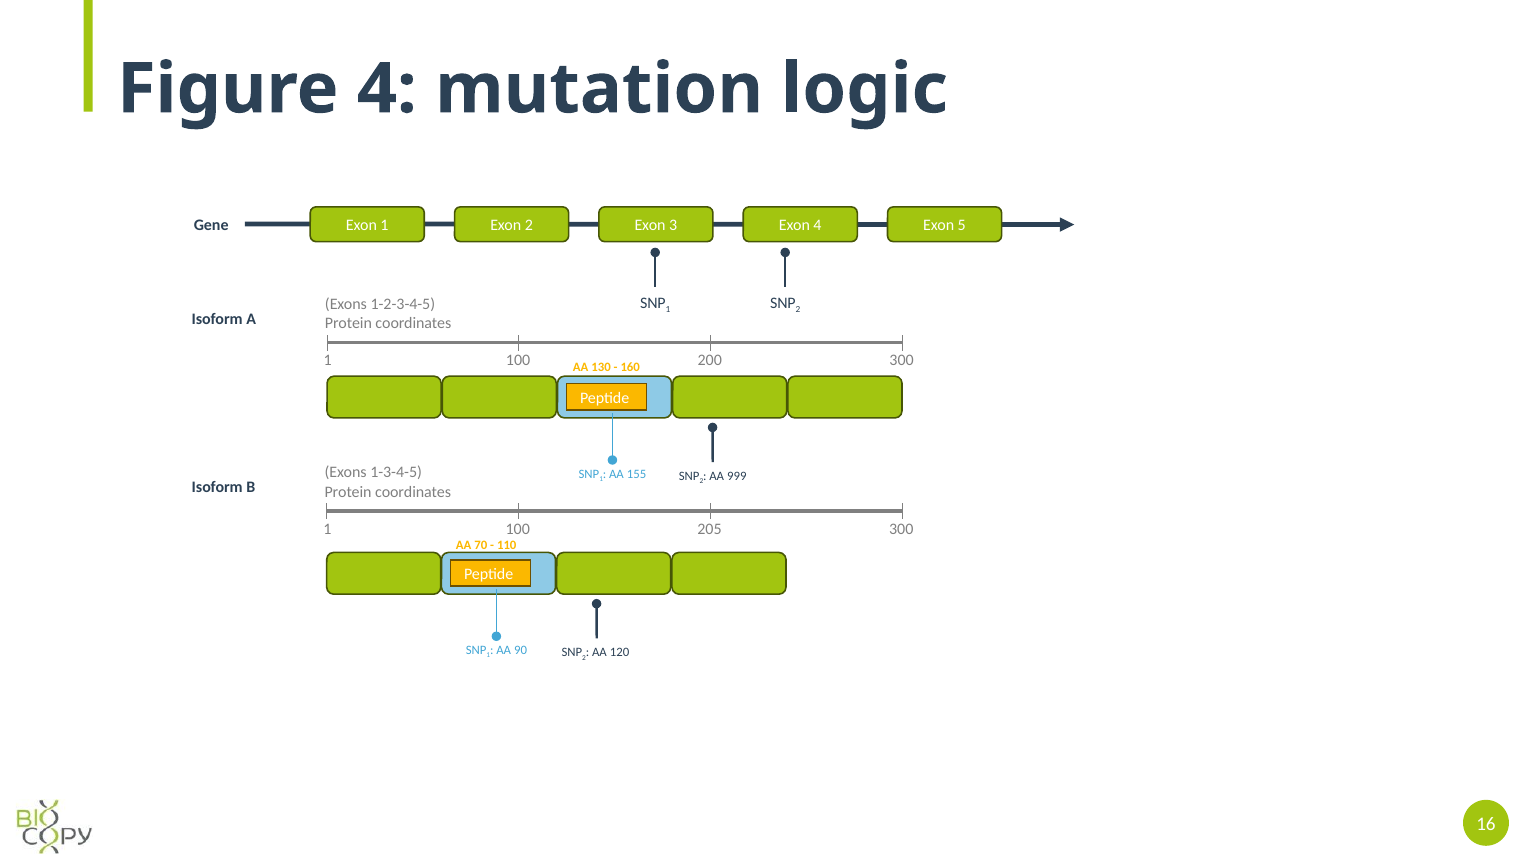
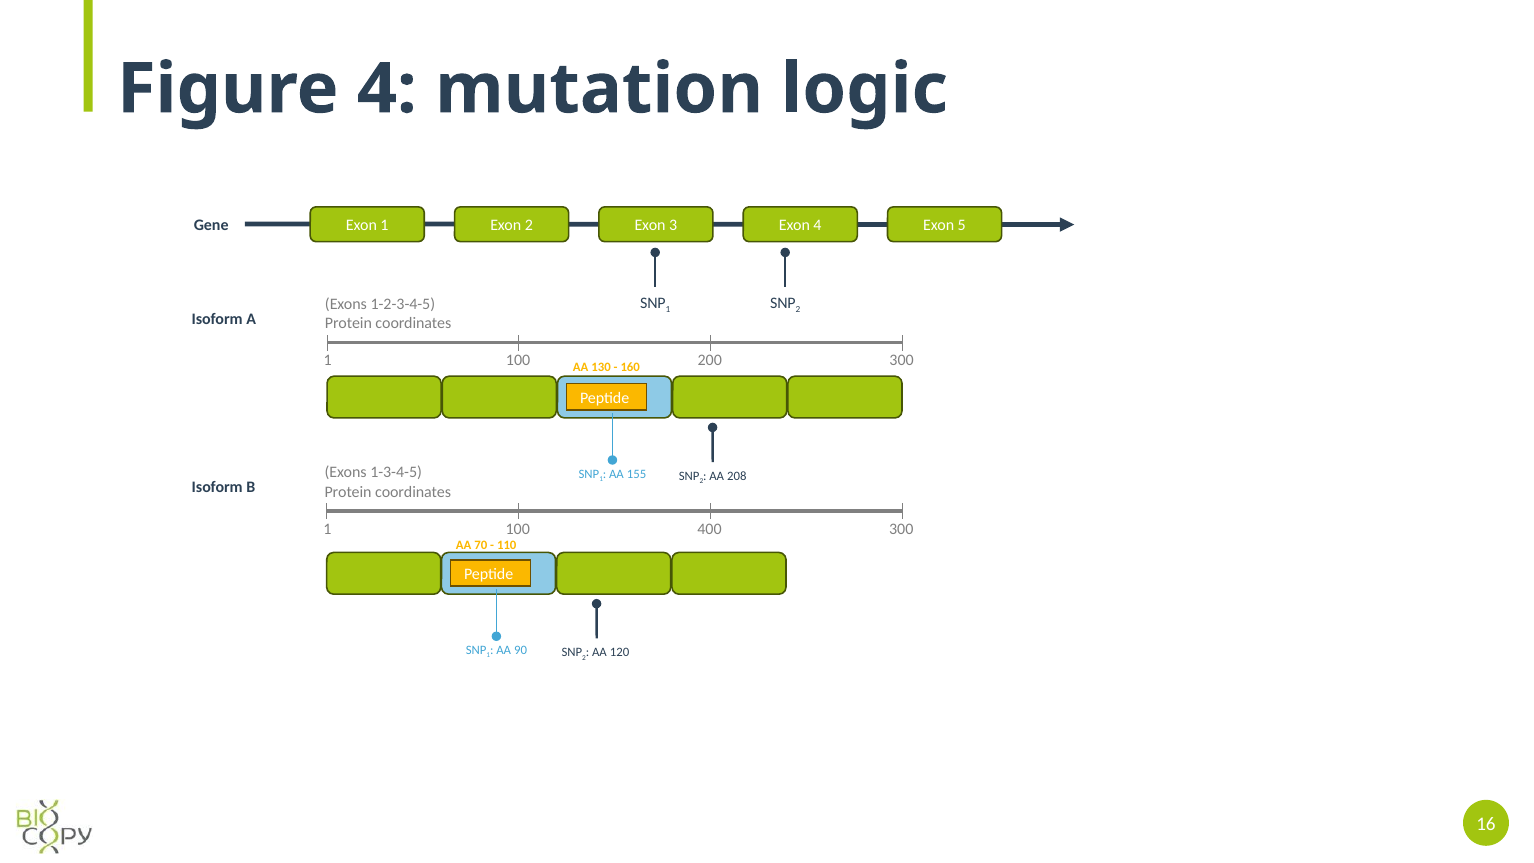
999: 999 -> 208
205: 205 -> 400
